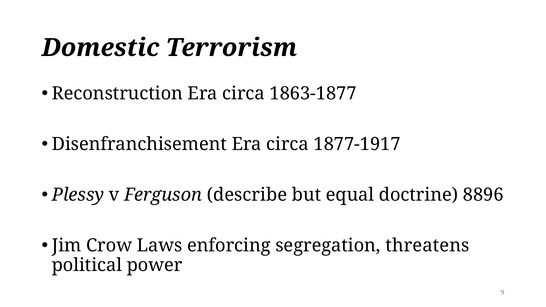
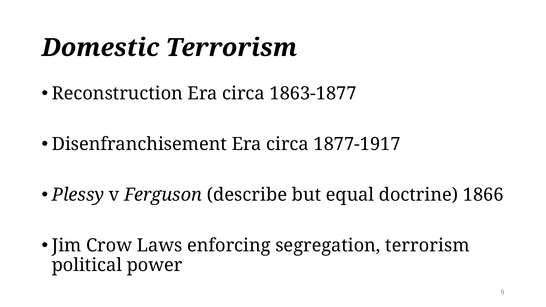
8896: 8896 -> 1866
segregation threatens: threatens -> terrorism
